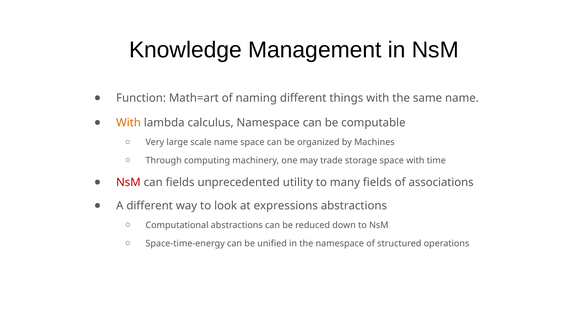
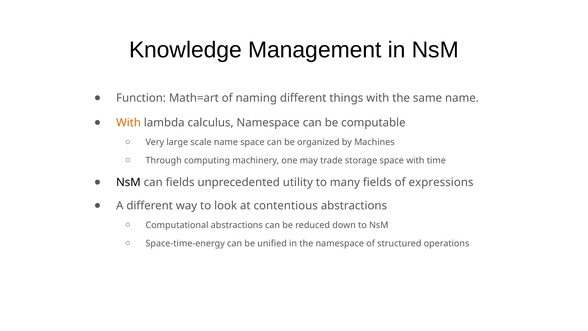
NsM at (128, 182) colour: red -> black
associations: associations -> expressions
expressions: expressions -> contentious
